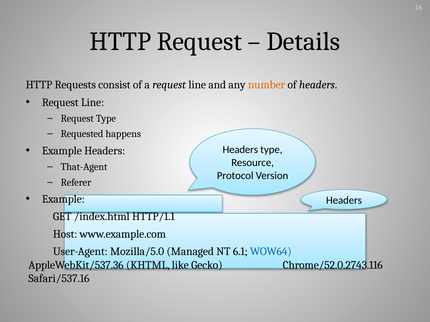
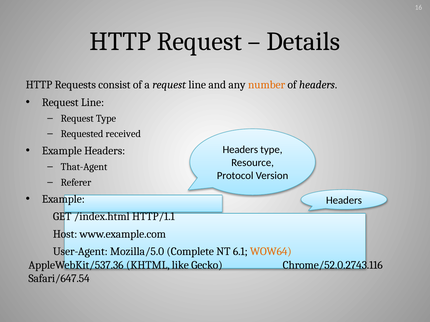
happens: happens -> received
Managed: Managed -> Complete
WOW64 colour: blue -> orange
Safari/537.16: Safari/537.16 -> Safari/647.54
